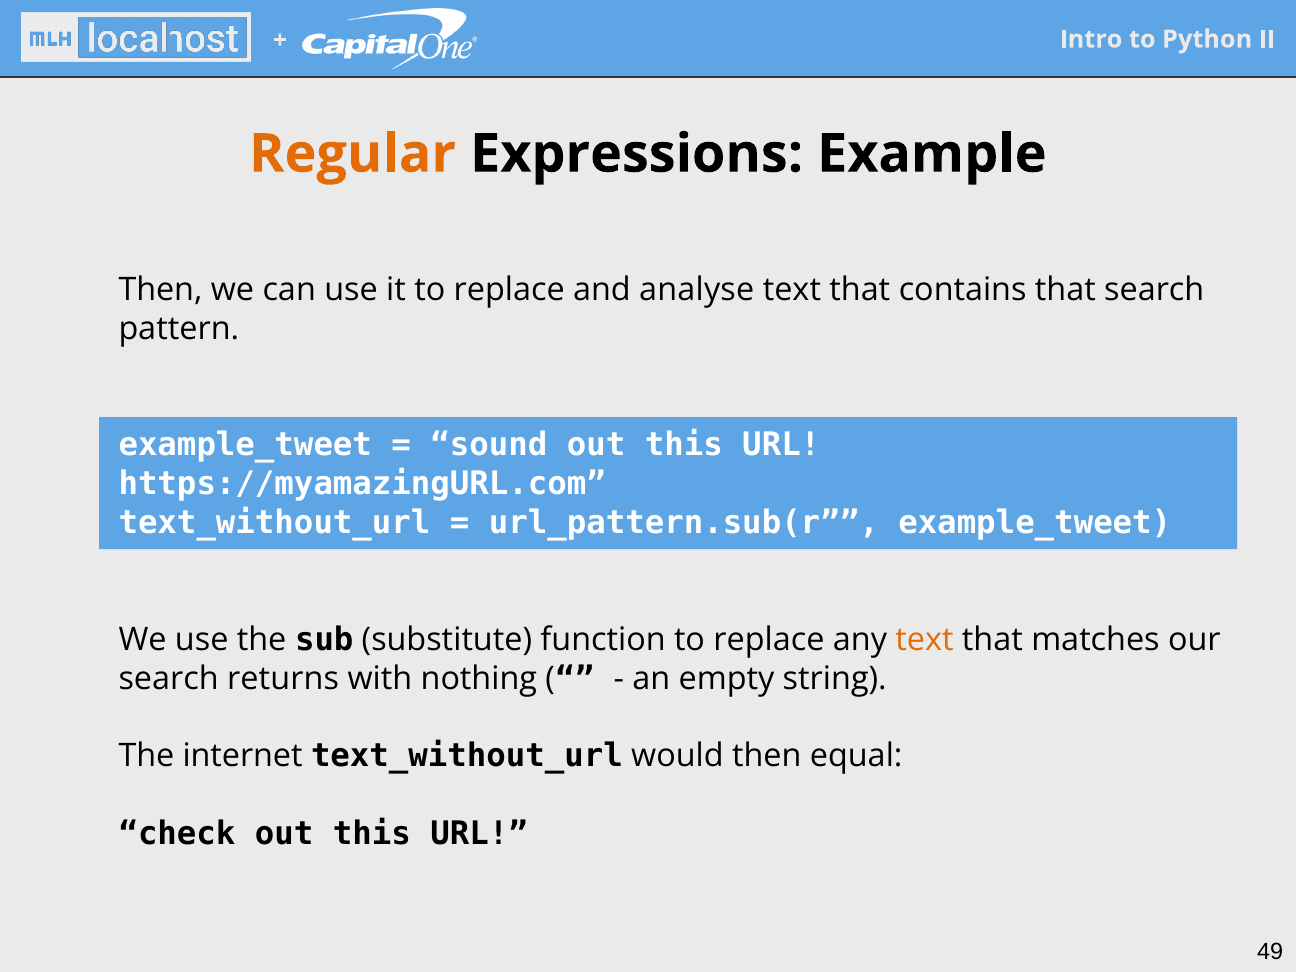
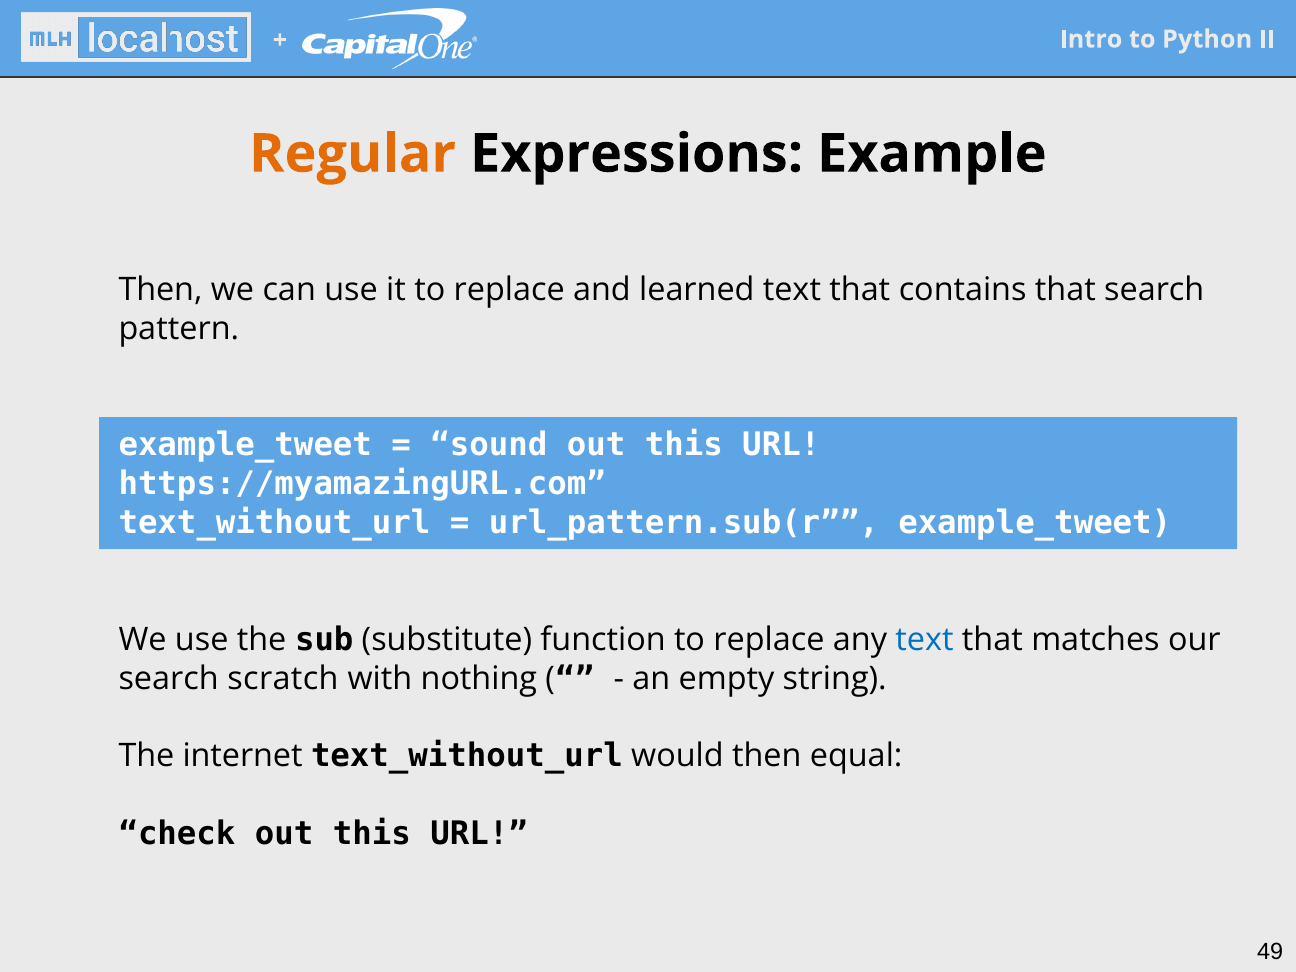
analyse: analyse -> learned
text at (924, 639) colour: orange -> blue
returns: returns -> scratch
